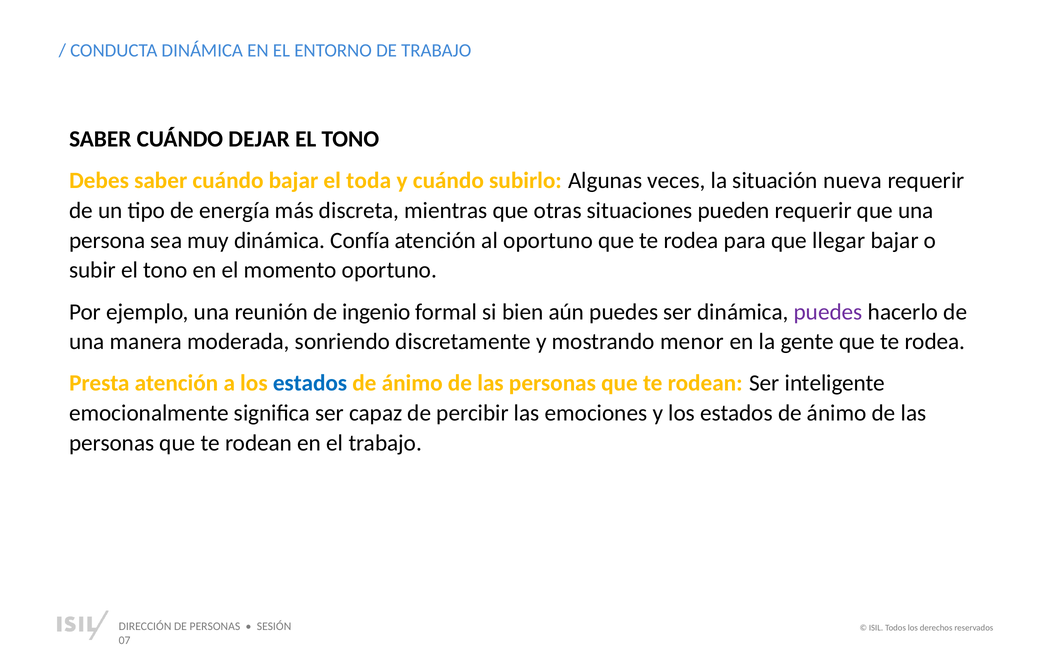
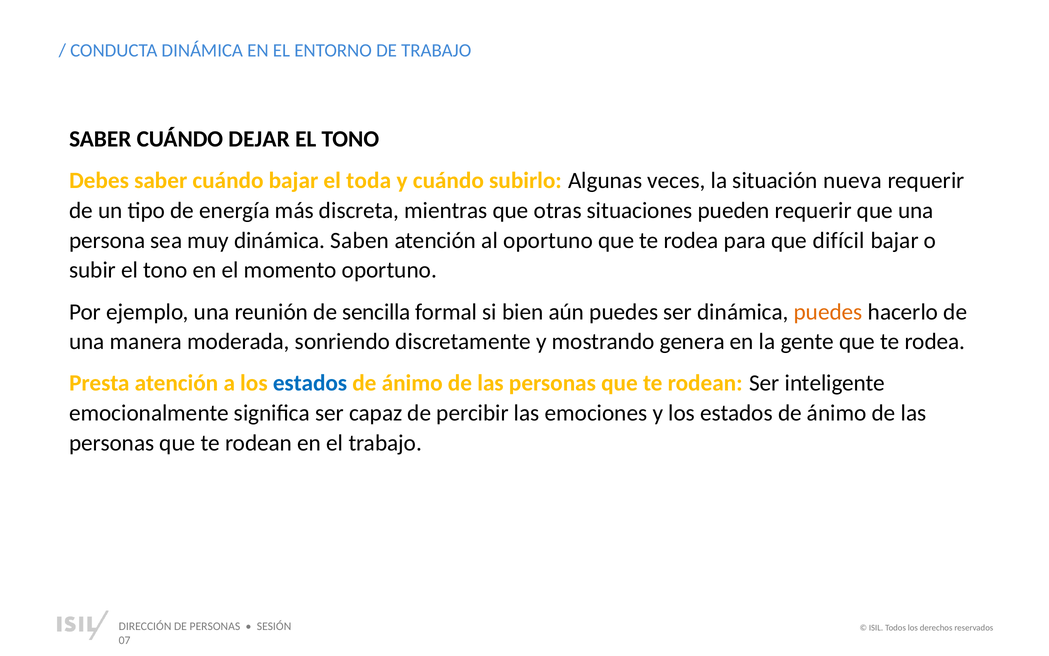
Confía: Confía -> Saben
llegar: llegar -> difícil
ingenio: ingenio -> sencilla
puedes at (828, 312) colour: purple -> orange
menor: menor -> genera
